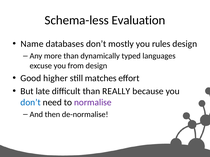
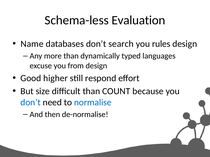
mostly: mostly -> search
matches: matches -> respond
late: late -> size
REALLY: REALLY -> COUNT
normalise colour: purple -> blue
